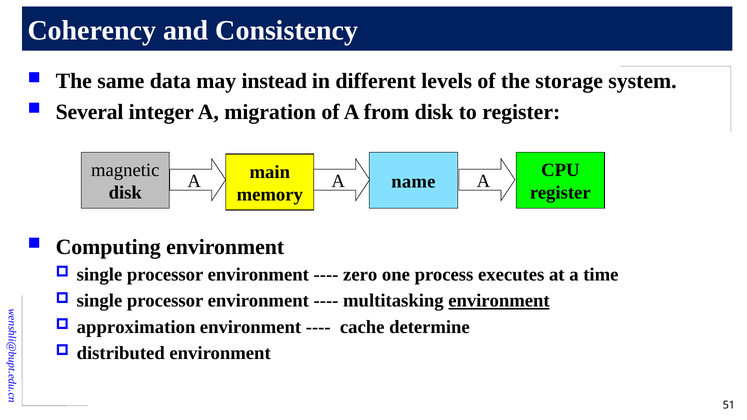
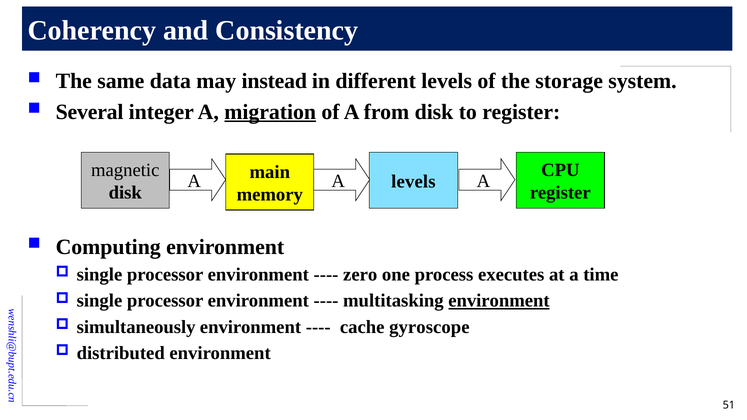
migration underline: none -> present
name at (413, 181): name -> levels
approximation: approximation -> simultaneously
determine: determine -> gyroscope
